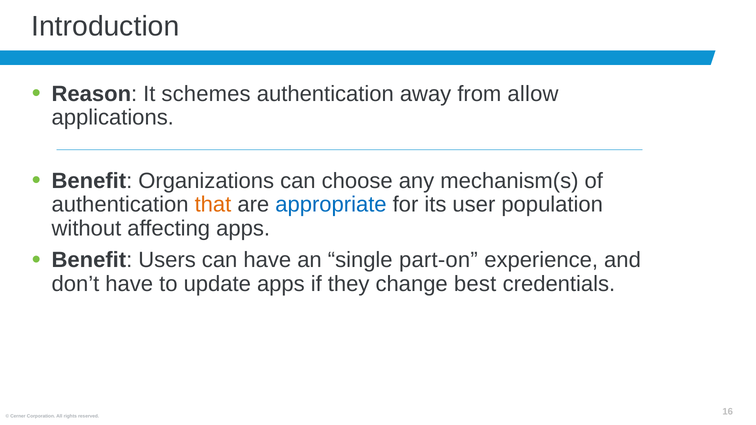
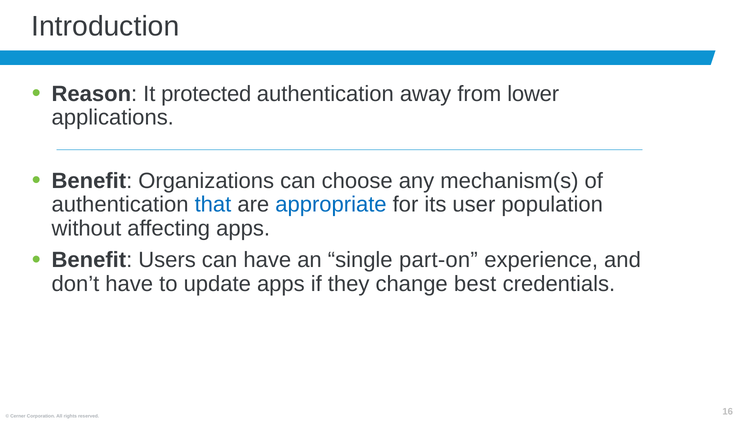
schemes: schemes -> protected
allow: allow -> lower
that colour: orange -> blue
